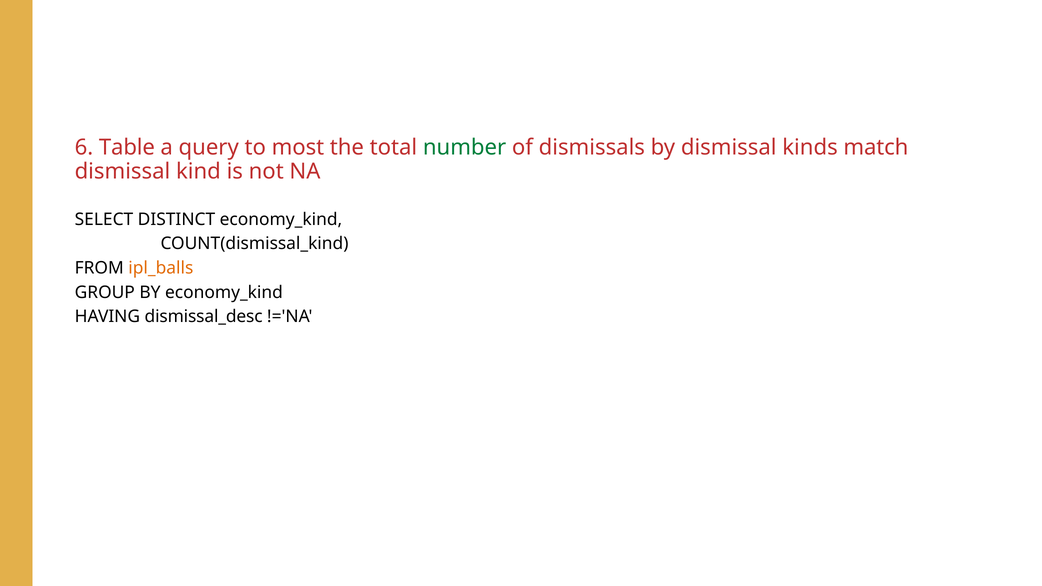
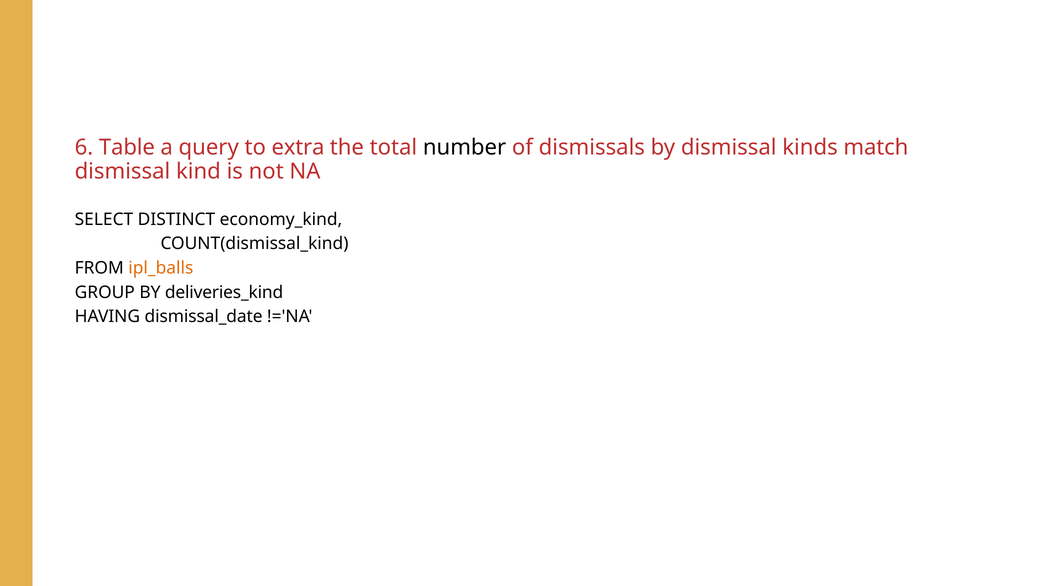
most: most -> extra
number colour: green -> black
BY economy_kind: economy_kind -> deliveries_kind
dismissal_desc: dismissal_desc -> dismissal_date
